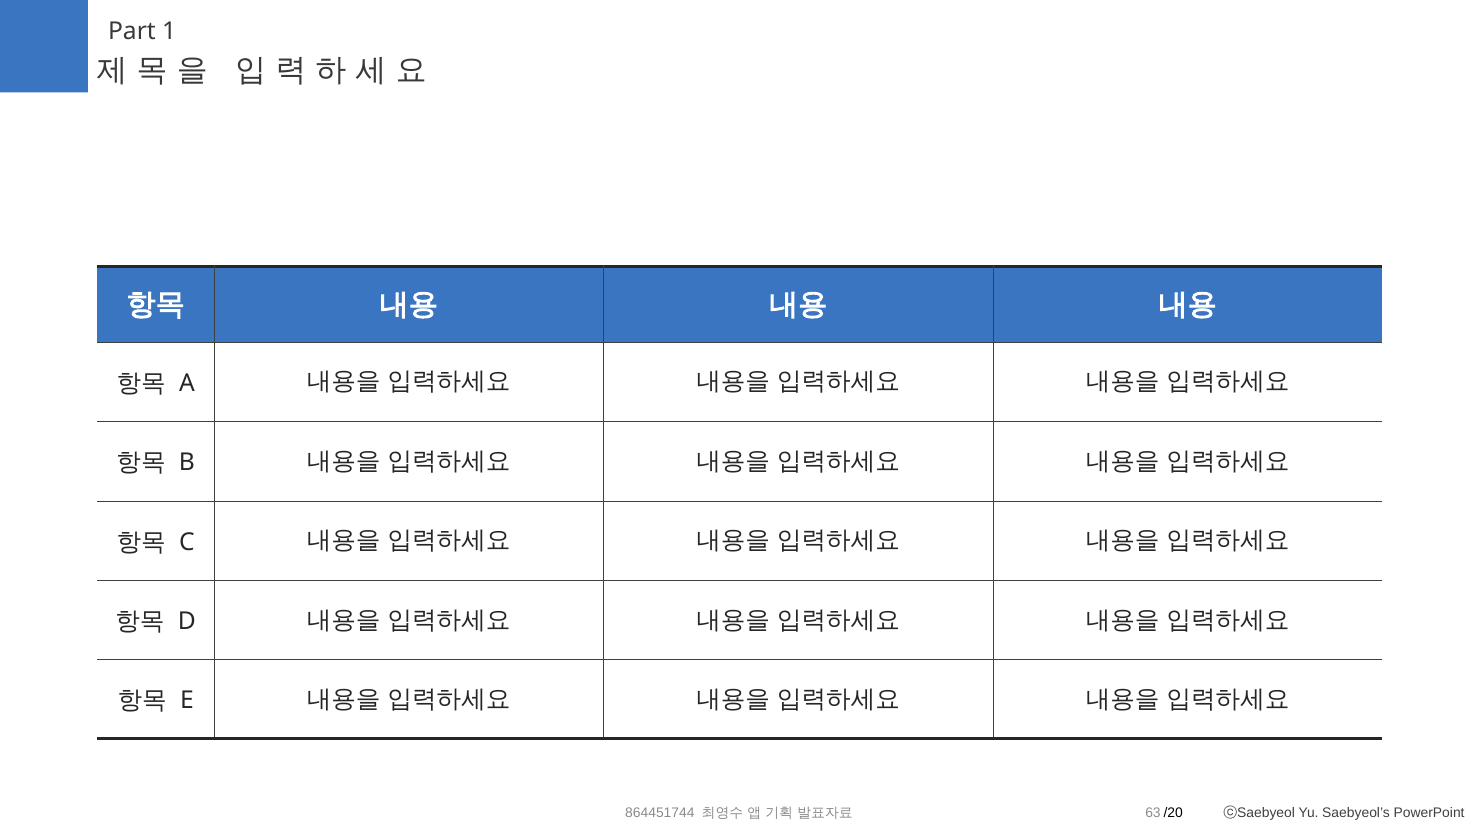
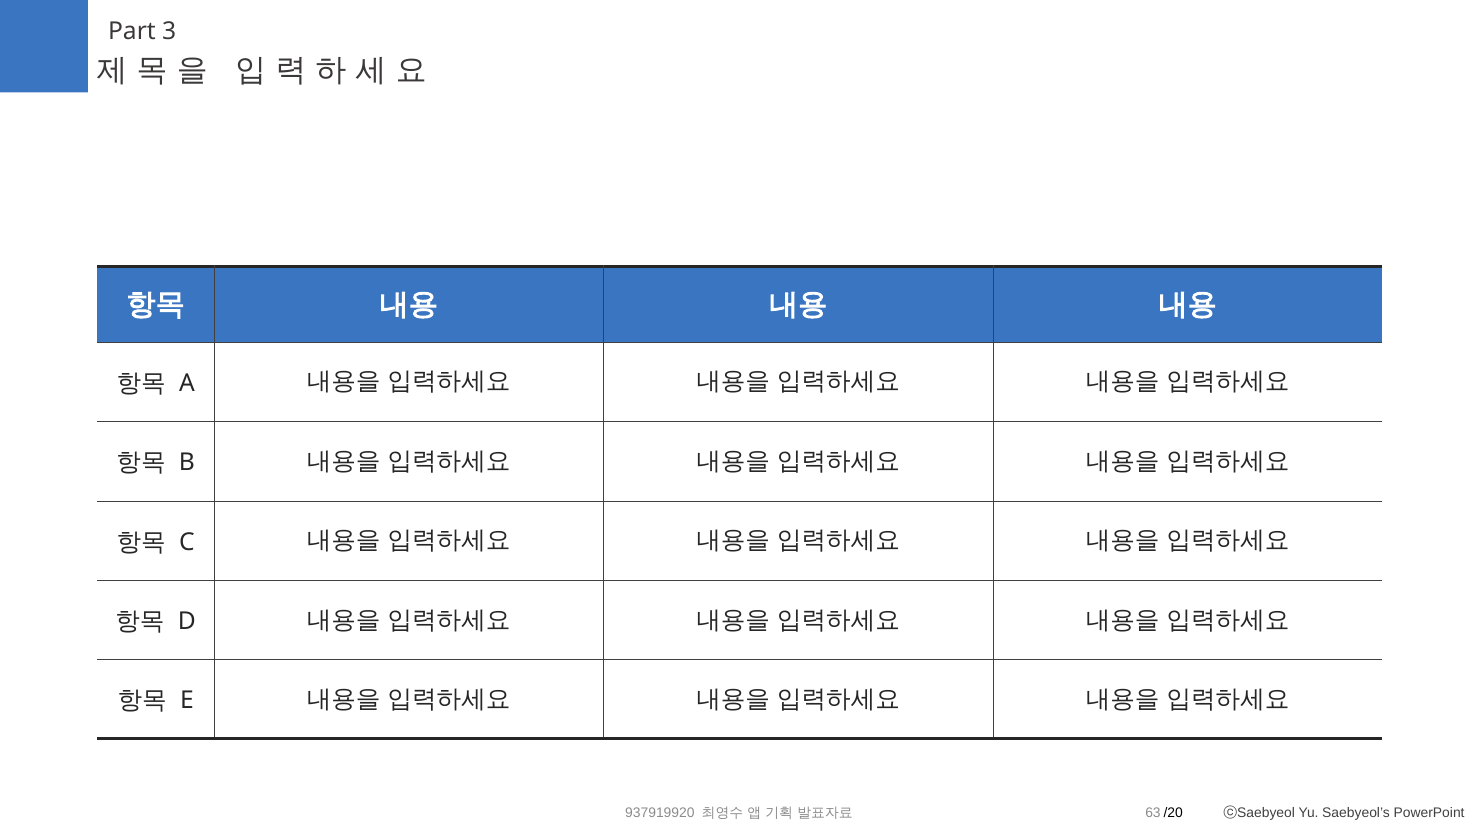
1: 1 -> 3
864451744: 864451744 -> 937919920
